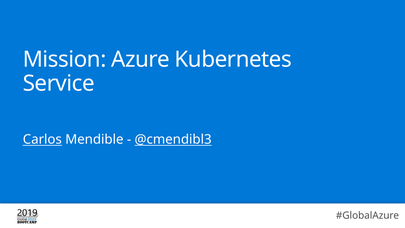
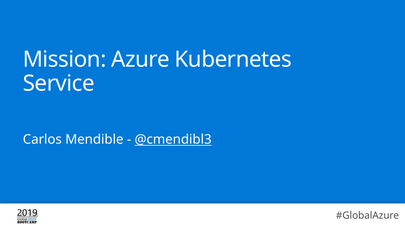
Carlos underline: present -> none
